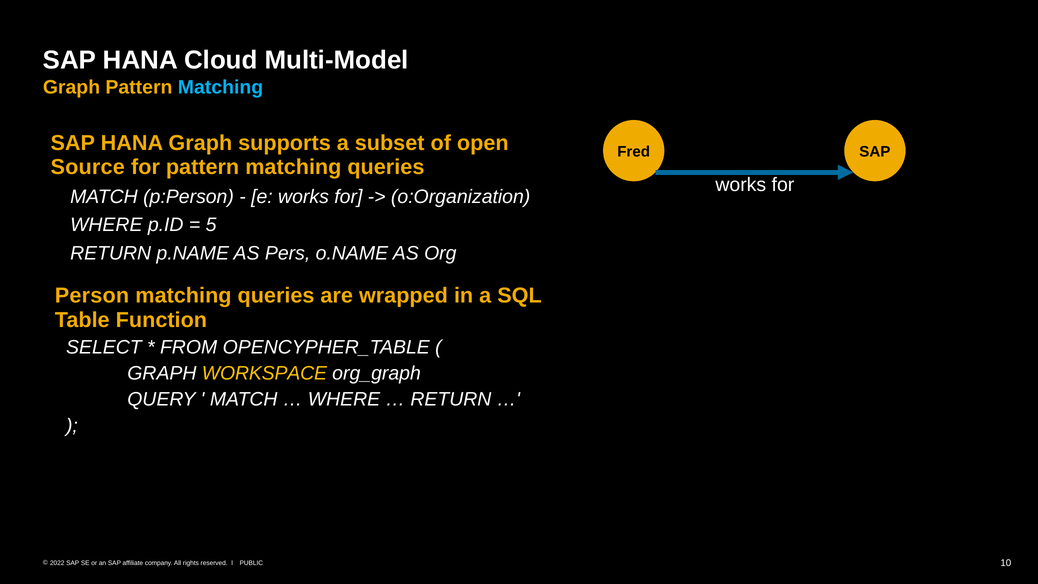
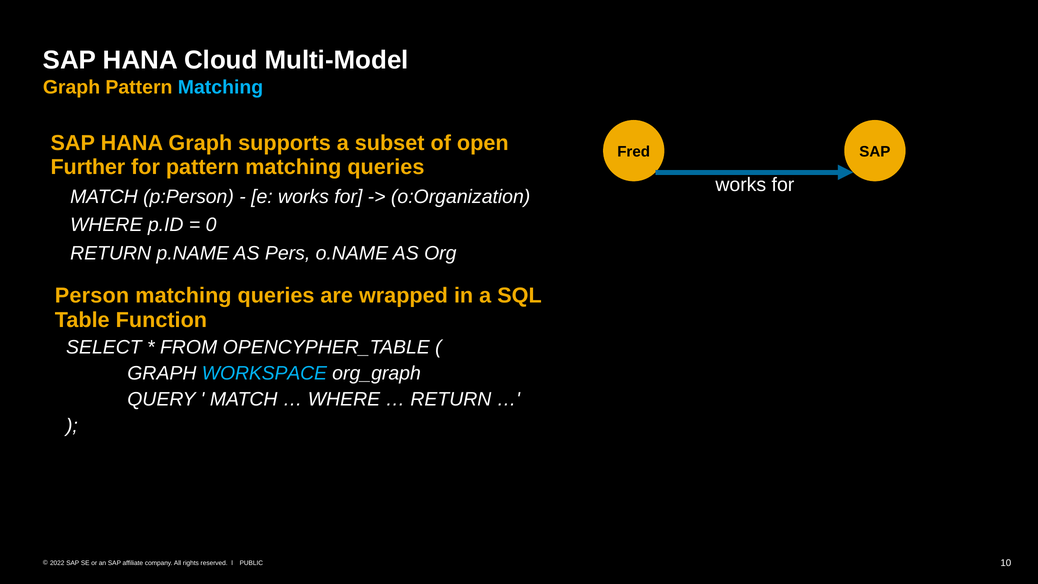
Source: Source -> Further
5: 5 -> 0
WORKSPACE colour: yellow -> light blue
